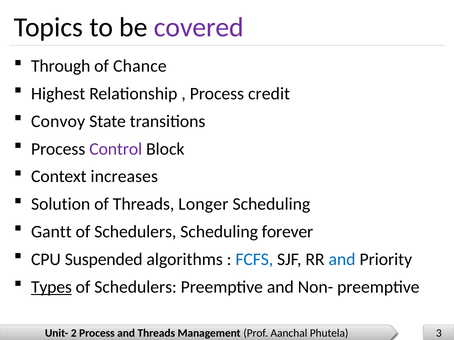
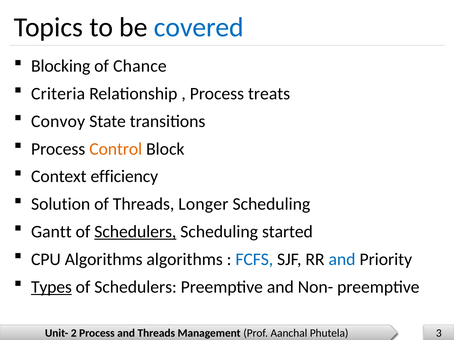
covered colour: purple -> blue
Through: Through -> Blocking
Highest: Highest -> Criteria
credit: credit -> treats
Control colour: purple -> orange
increases: increases -> efficiency
Schedulers at (135, 232) underline: none -> present
forever: forever -> started
CPU Suspended: Suspended -> Algorithms
